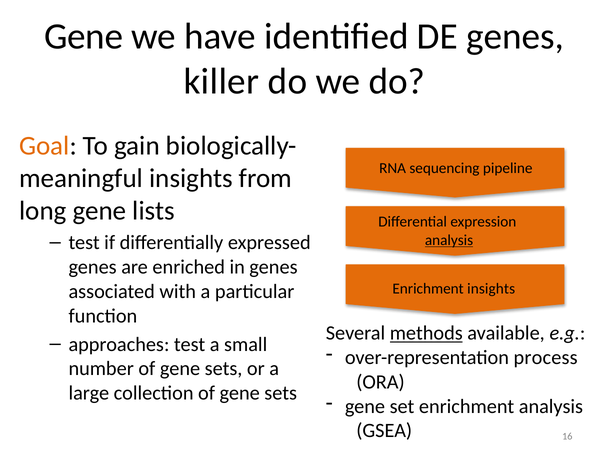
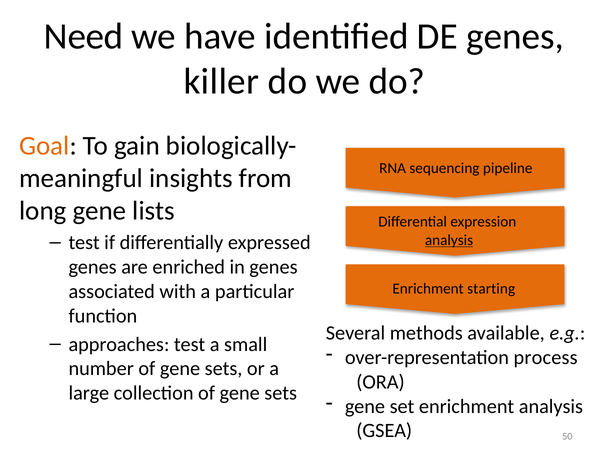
Gene at (84, 37): Gene -> Need
Enrichment insights: insights -> starting
methods underline: present -> none
16: 16 -> 50
